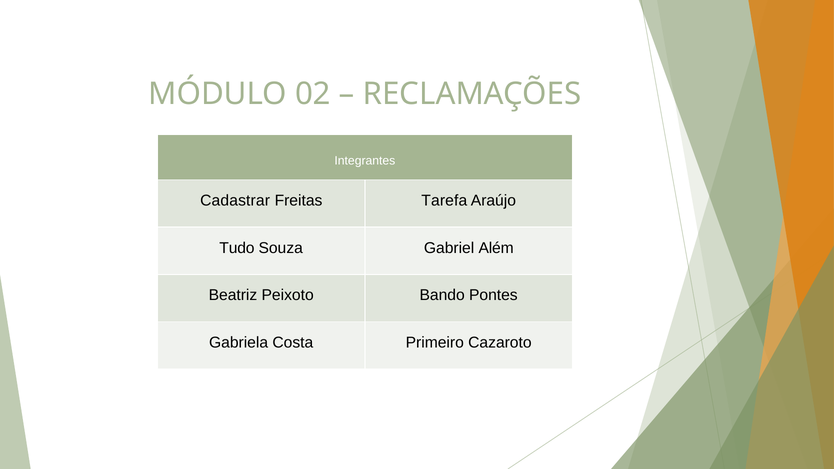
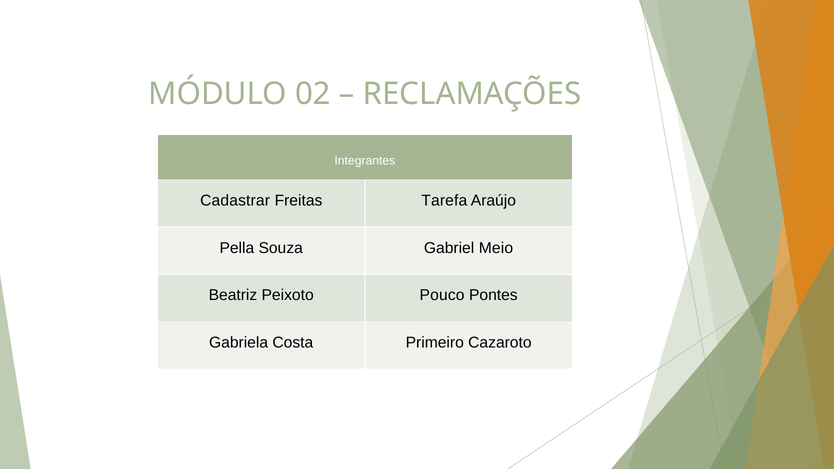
Tudo: Tudo -> Pella
Além: Além -> Meio
Bando: Bando -> Pouco
